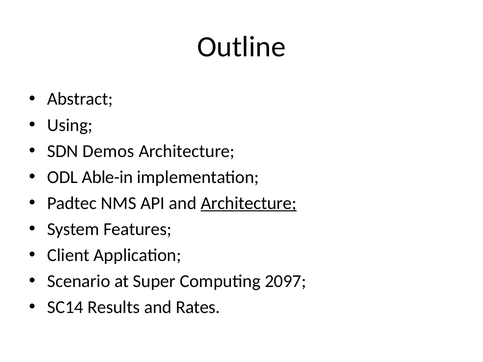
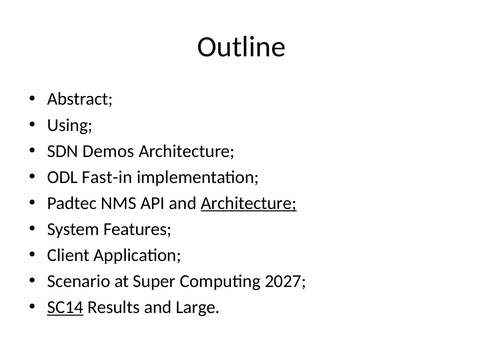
Able-in: Able-in -> Fast-in
2097: 2097 -> 2027
SC14 underline: none -> present
Rates: Rates -> Large
